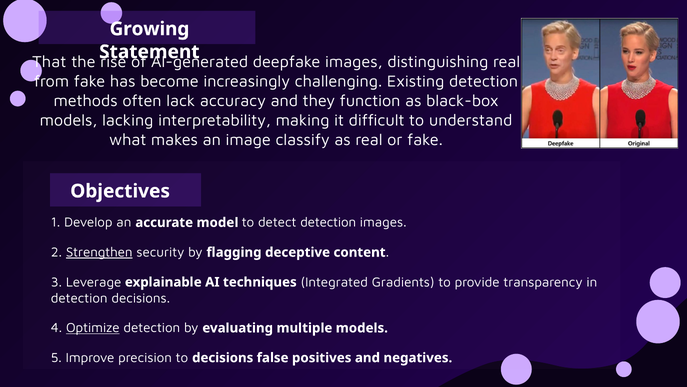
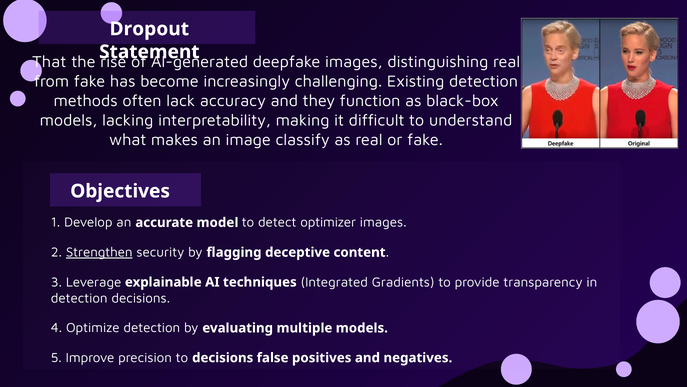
Growing: Growing -> Dropout
detect detection: detection -> optimizer
Optimize underline: present -> none
